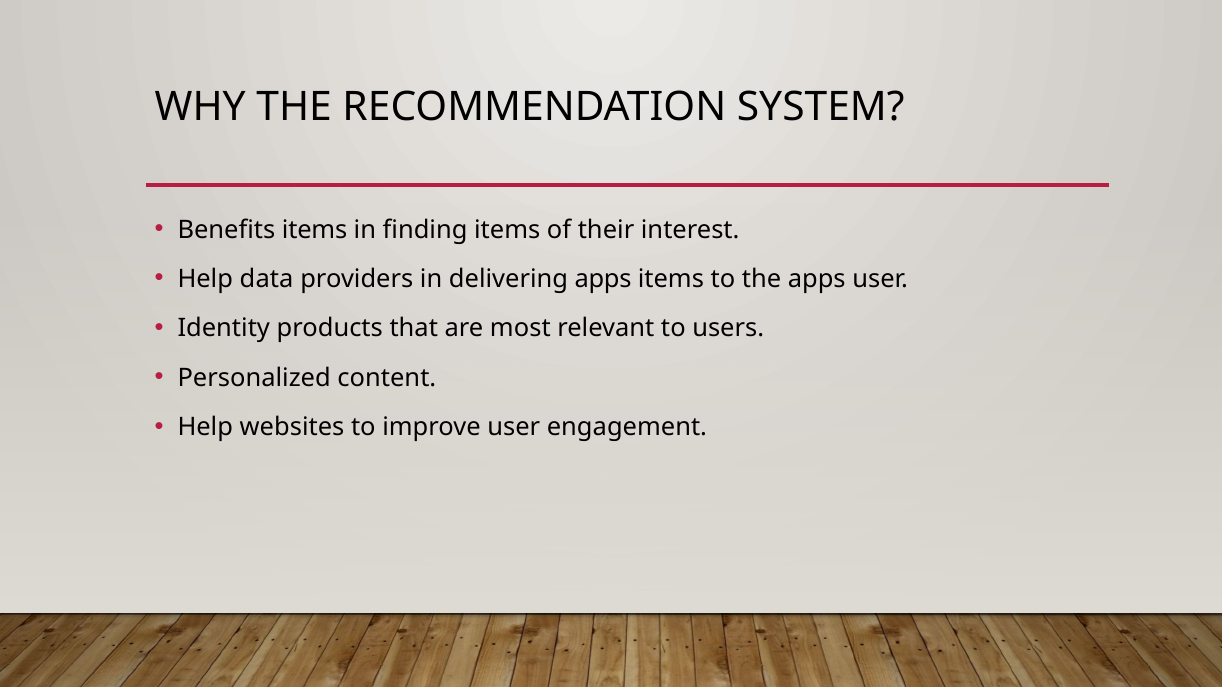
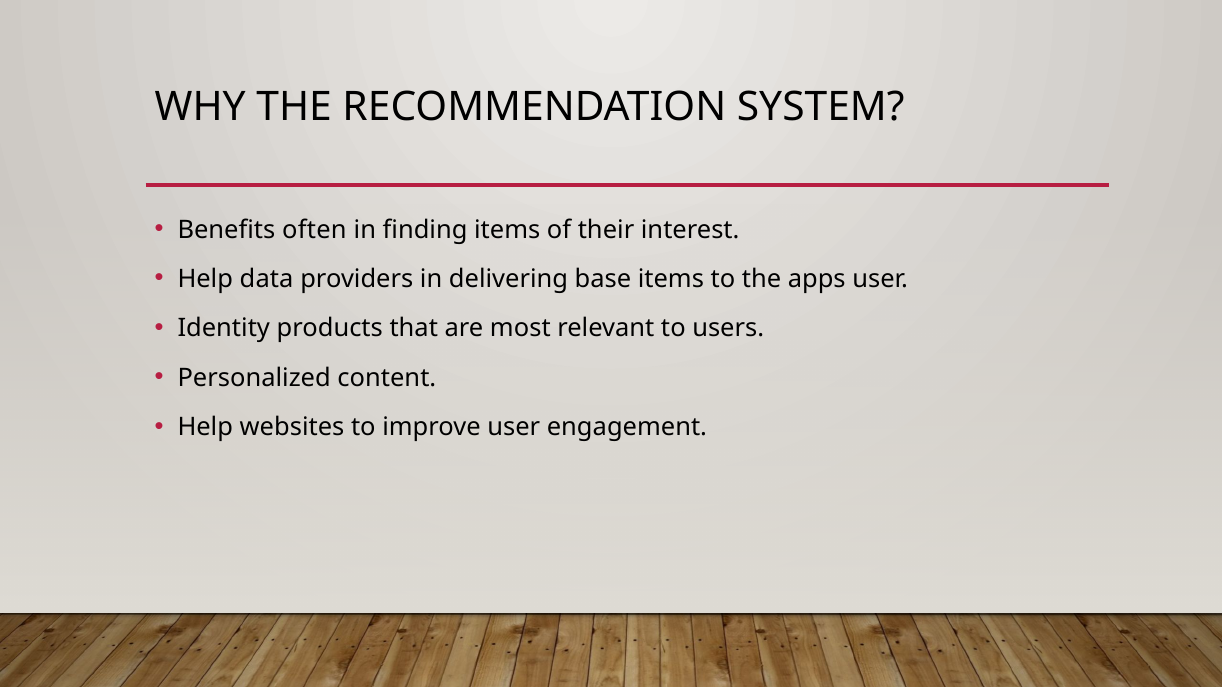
Benefits items: items -> often
delivering apps: apps -> base
